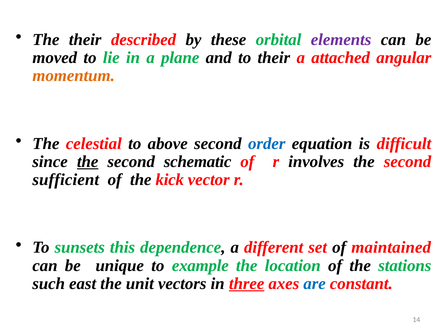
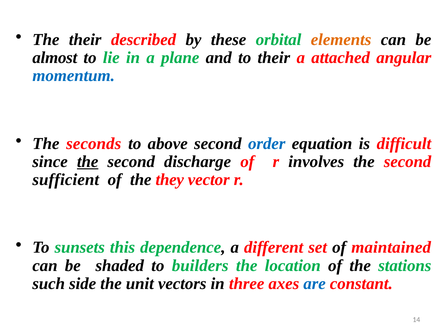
elements colour: purple -> orange
moved: moved -> almost
momentum colour: orange -> blue
celestial: celestial -> seconds
schematic: schematic -> discharge
kick: kick -> they
unique: unique -> shaded
example: example -> builders
east: east -> side
three underline: present -> none
